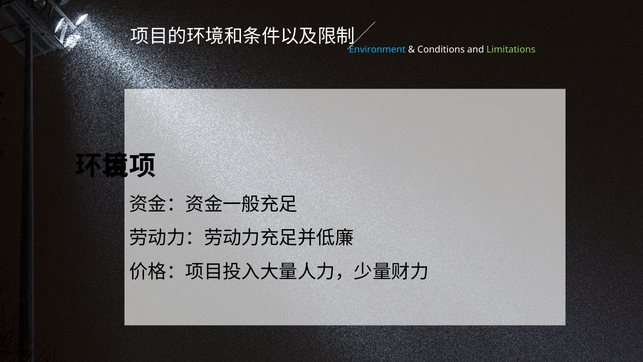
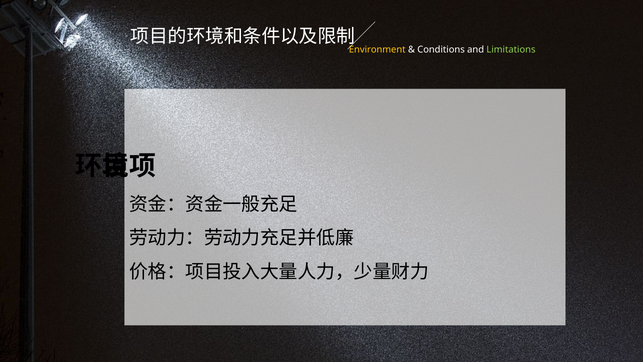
Environment colour: light blue -> yellow
